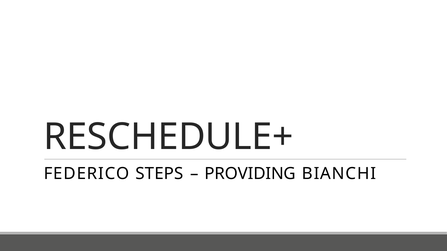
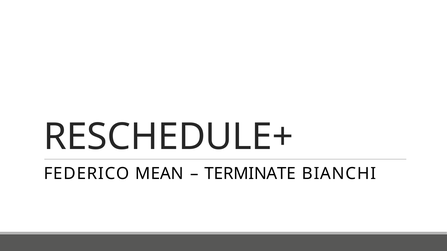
STEPS: STEPS -> MEAN
PROVIDING: PROVIDING -> TERMINATE
